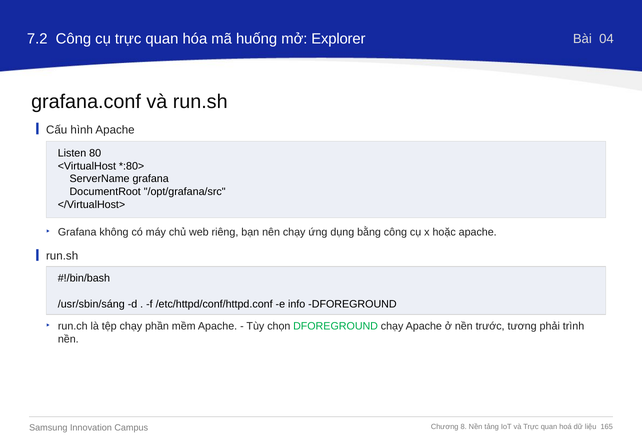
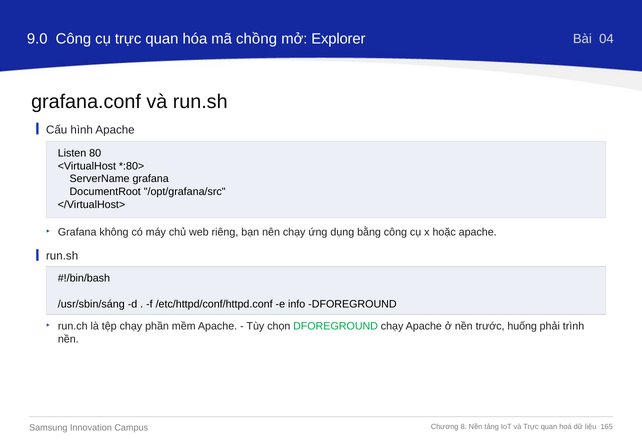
7.2: 7.2 -> 9.0
huống: huống -> chồng
tương: tương -> huống
